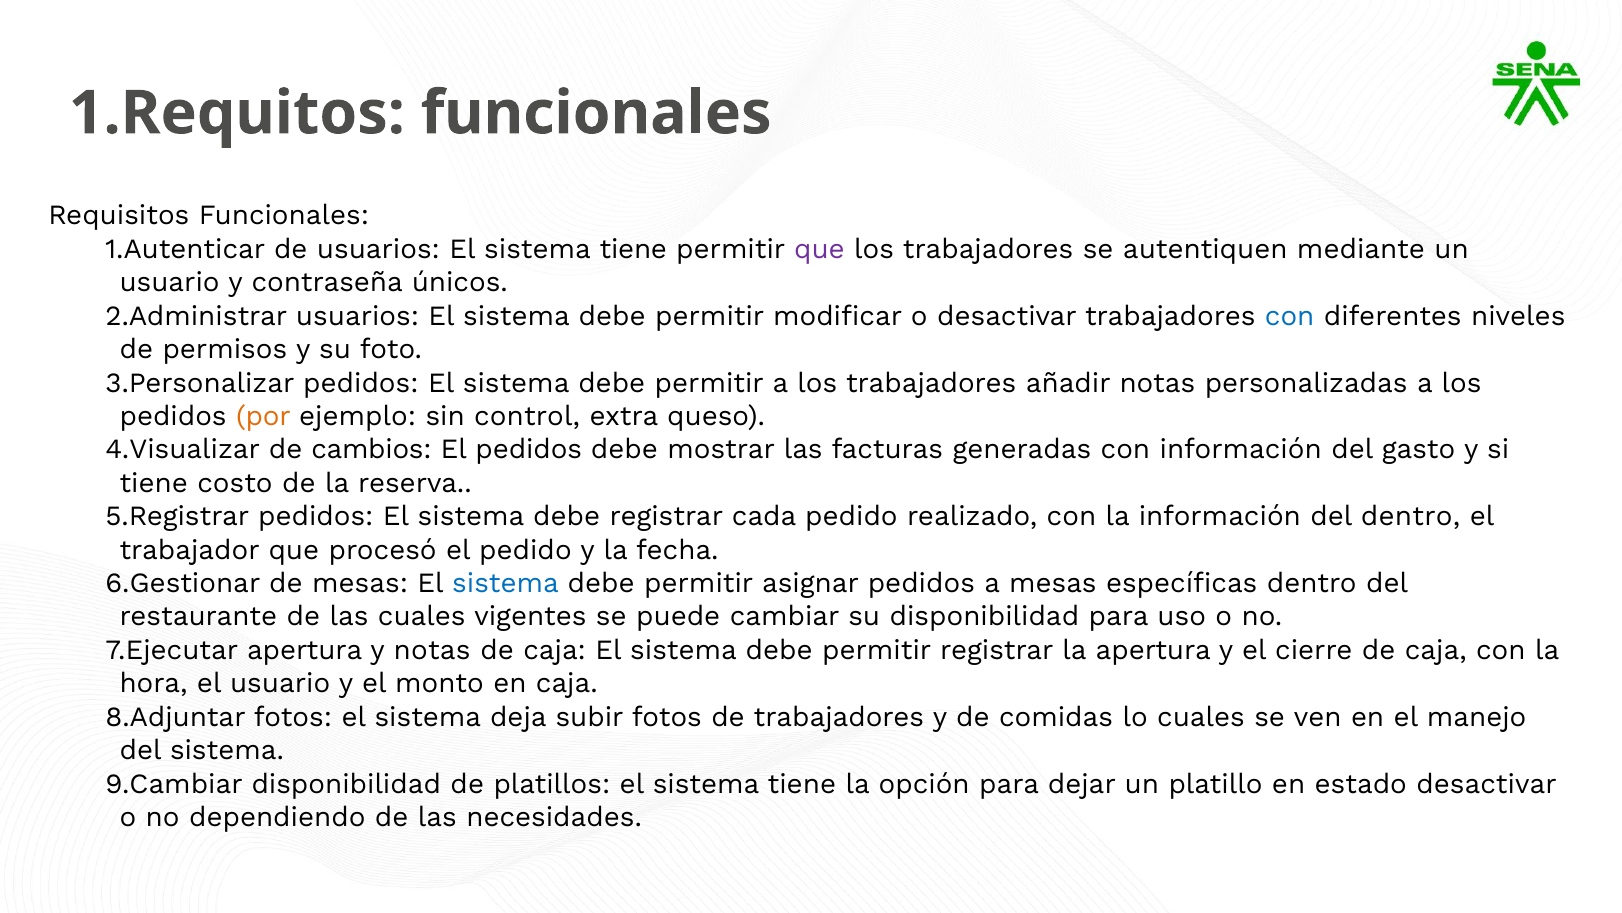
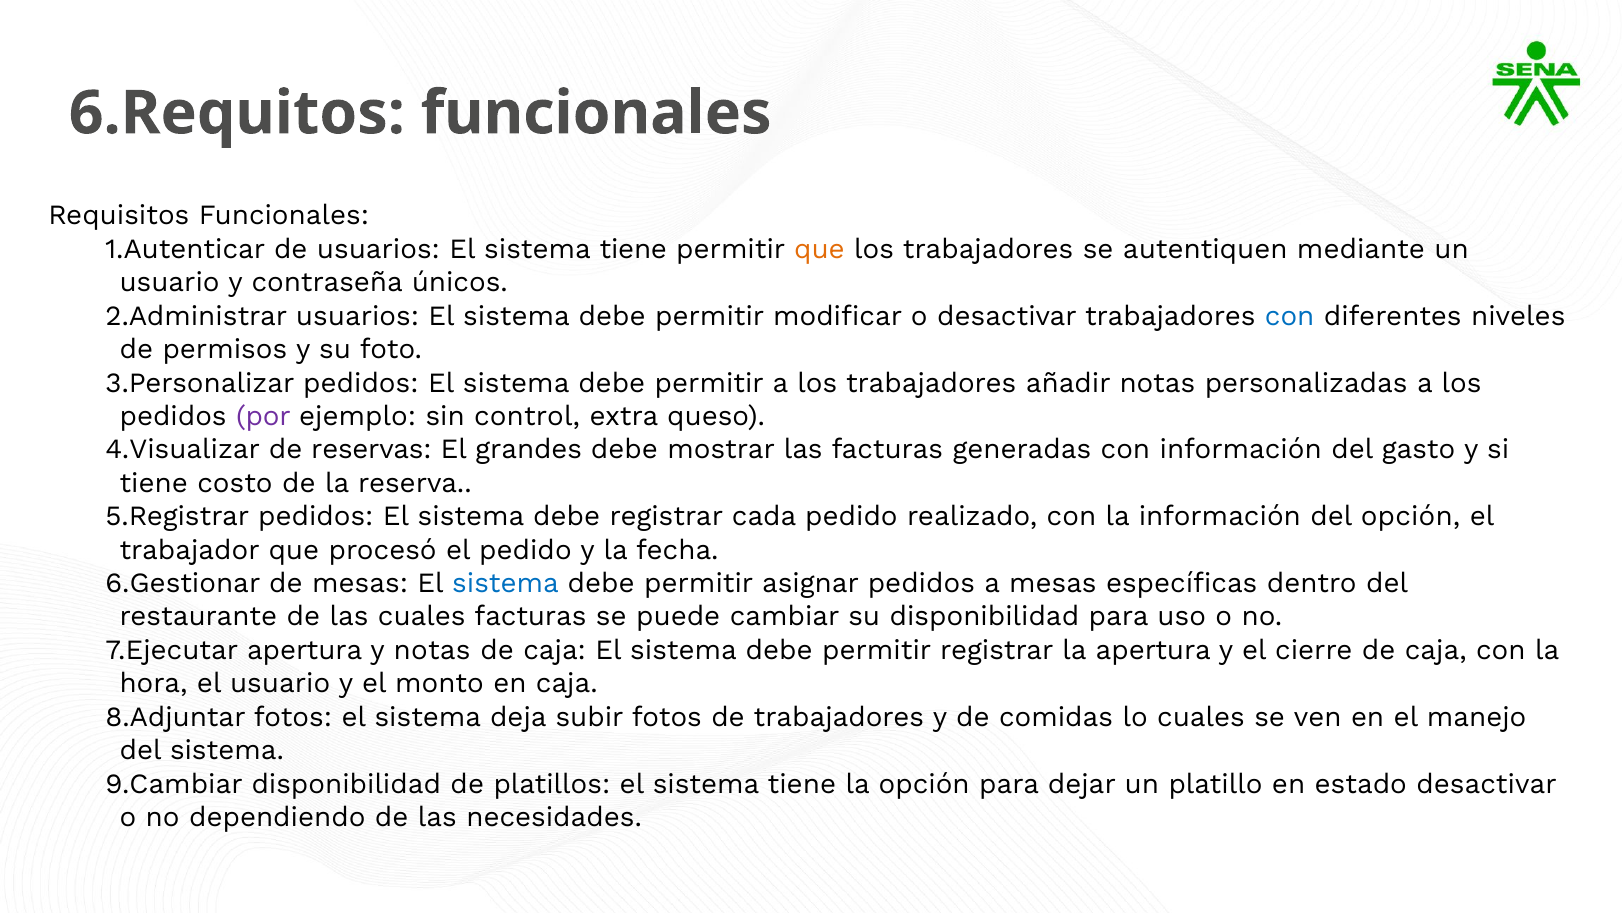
1.Requitos: 1.Requitos -> 6.Requitos
que at (819, 249) colour: purple -> orange
por colour: orange -> purple
cambios: cambios -> reservas
El pedidos: pedidos -> grandes
del dentro: dentro -> opción
cuales vigentes: vigentes -> facturas
